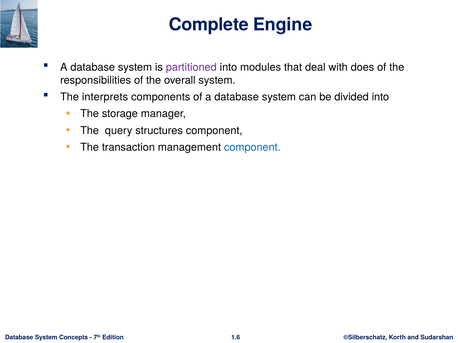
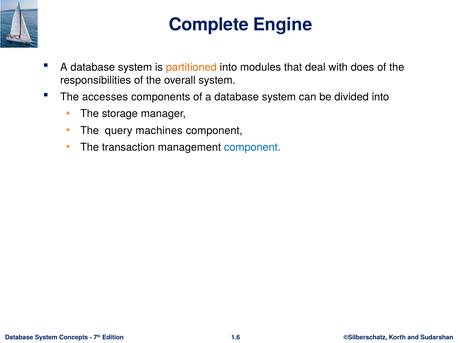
partitioned colour: purple -> orange
interprets: interprets -> accesses
structures: structures -> machines
